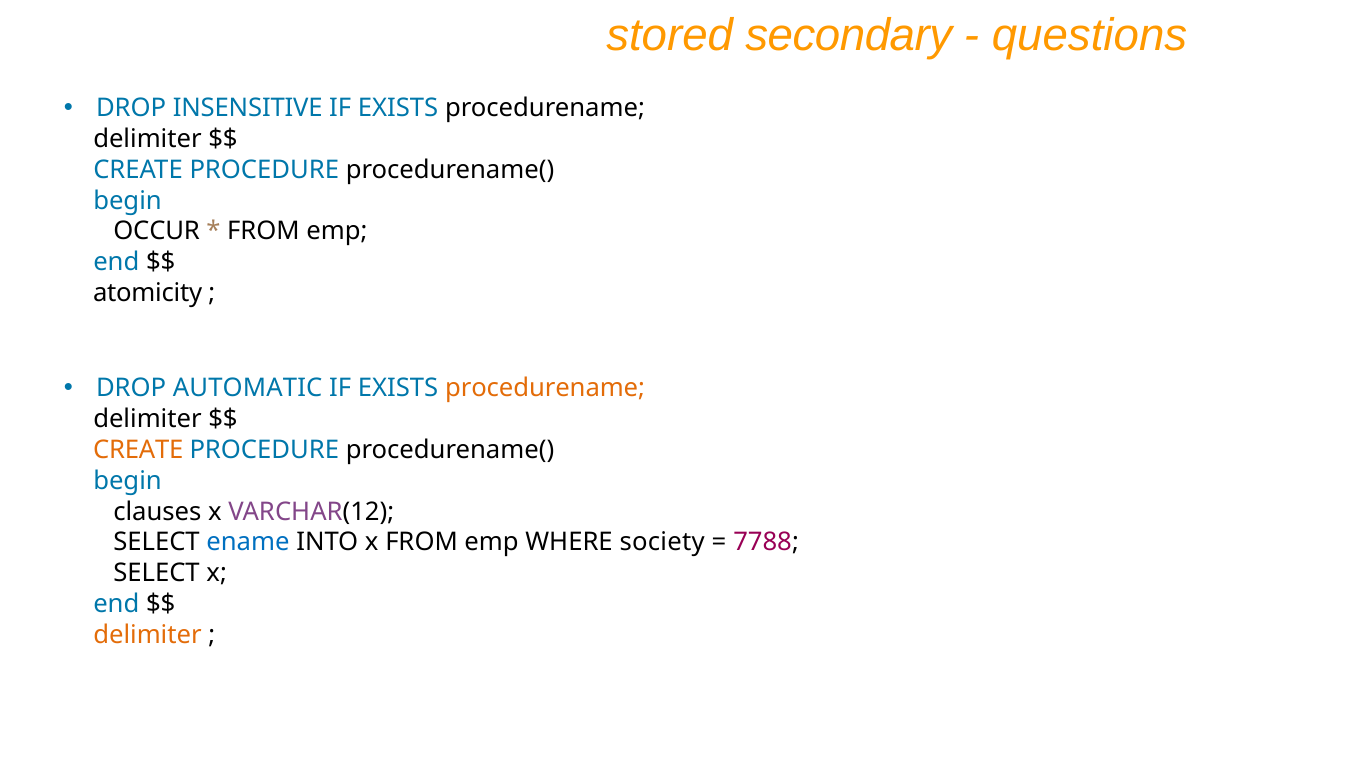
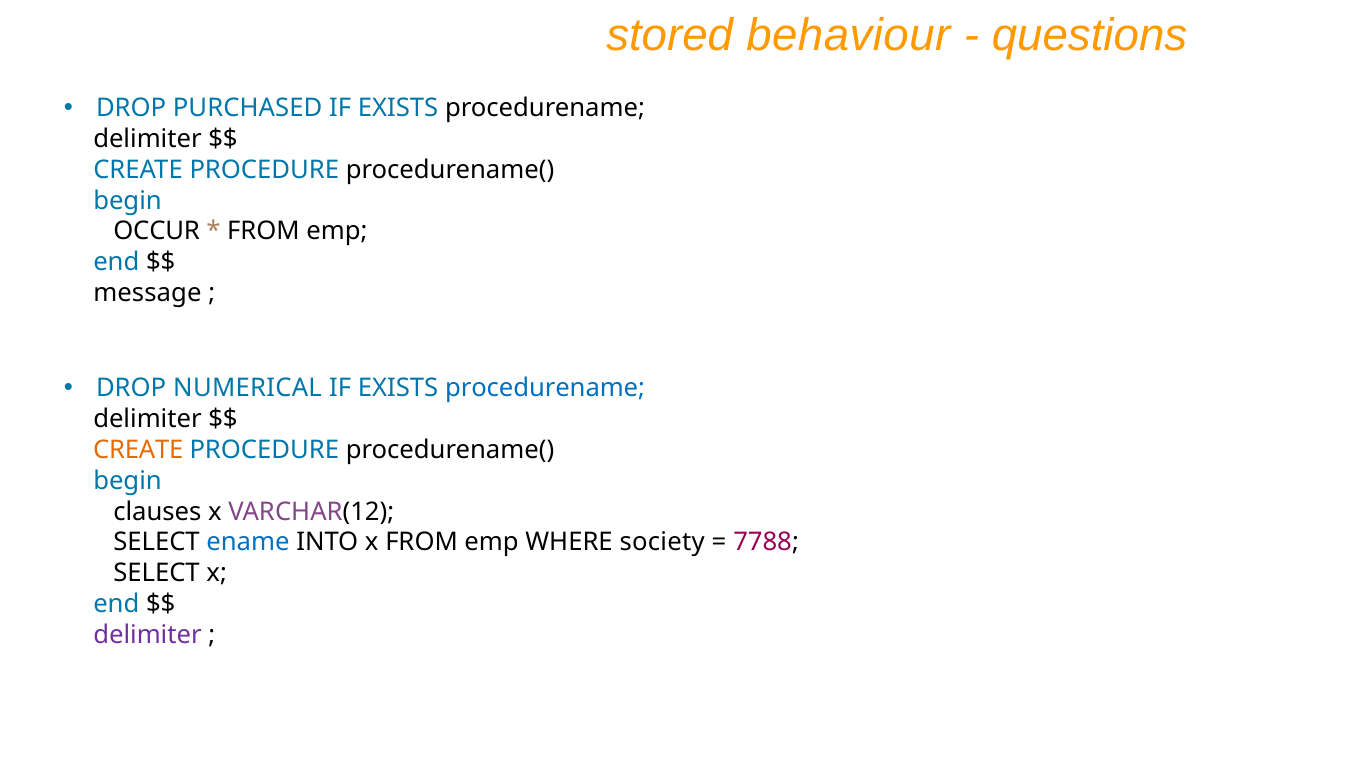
secondary: secondary -> behaviour
INSENSITIVE: INSENSITIVE -> PURCHASED
atomicity: atomicity -> message
AUTOMATIC: AUTOMATIC -> NUMERICAL
procedurename at (545, 388) colour: orange -> blue
delimiter at (147, 635) colour: orange -> purple
